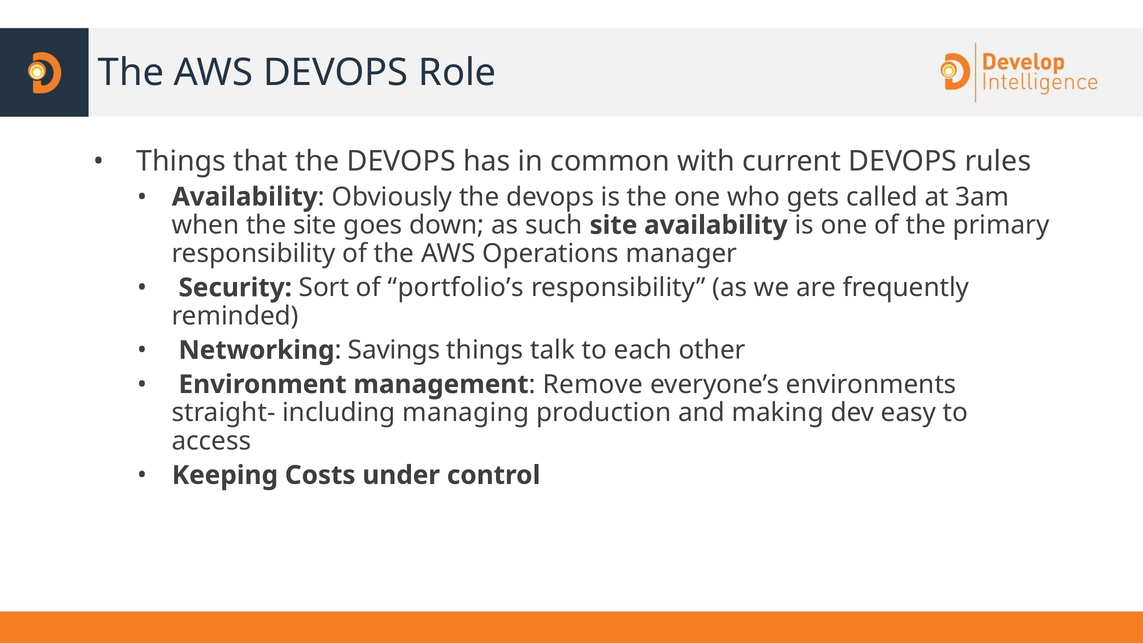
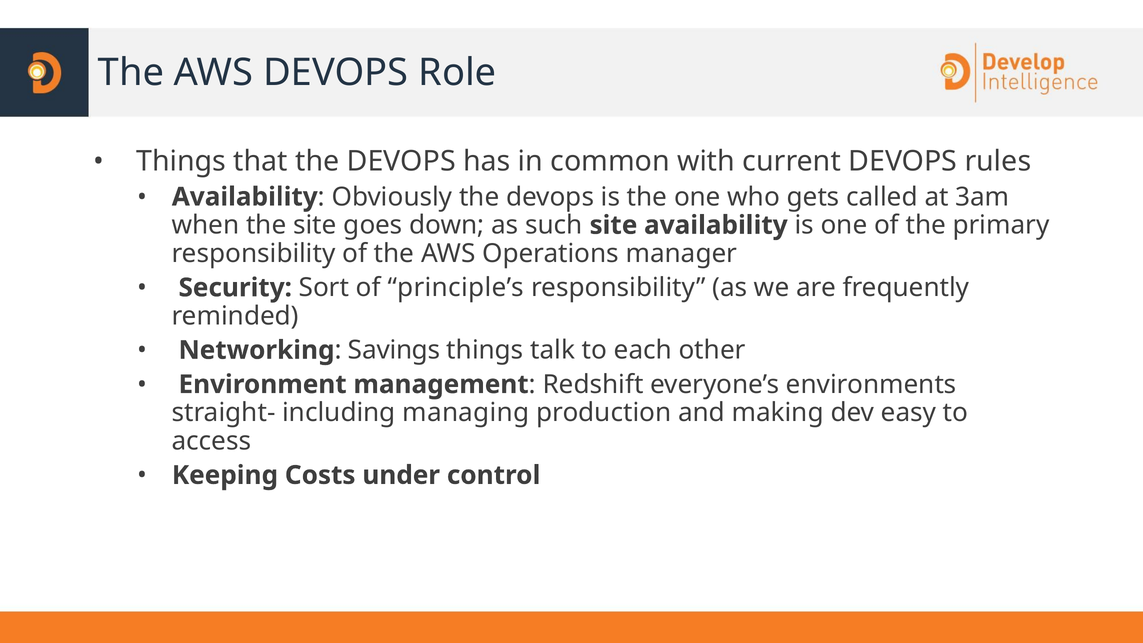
portfolio’s: portfolio’s -> principle’s
Remove: Remove -> Redshift
